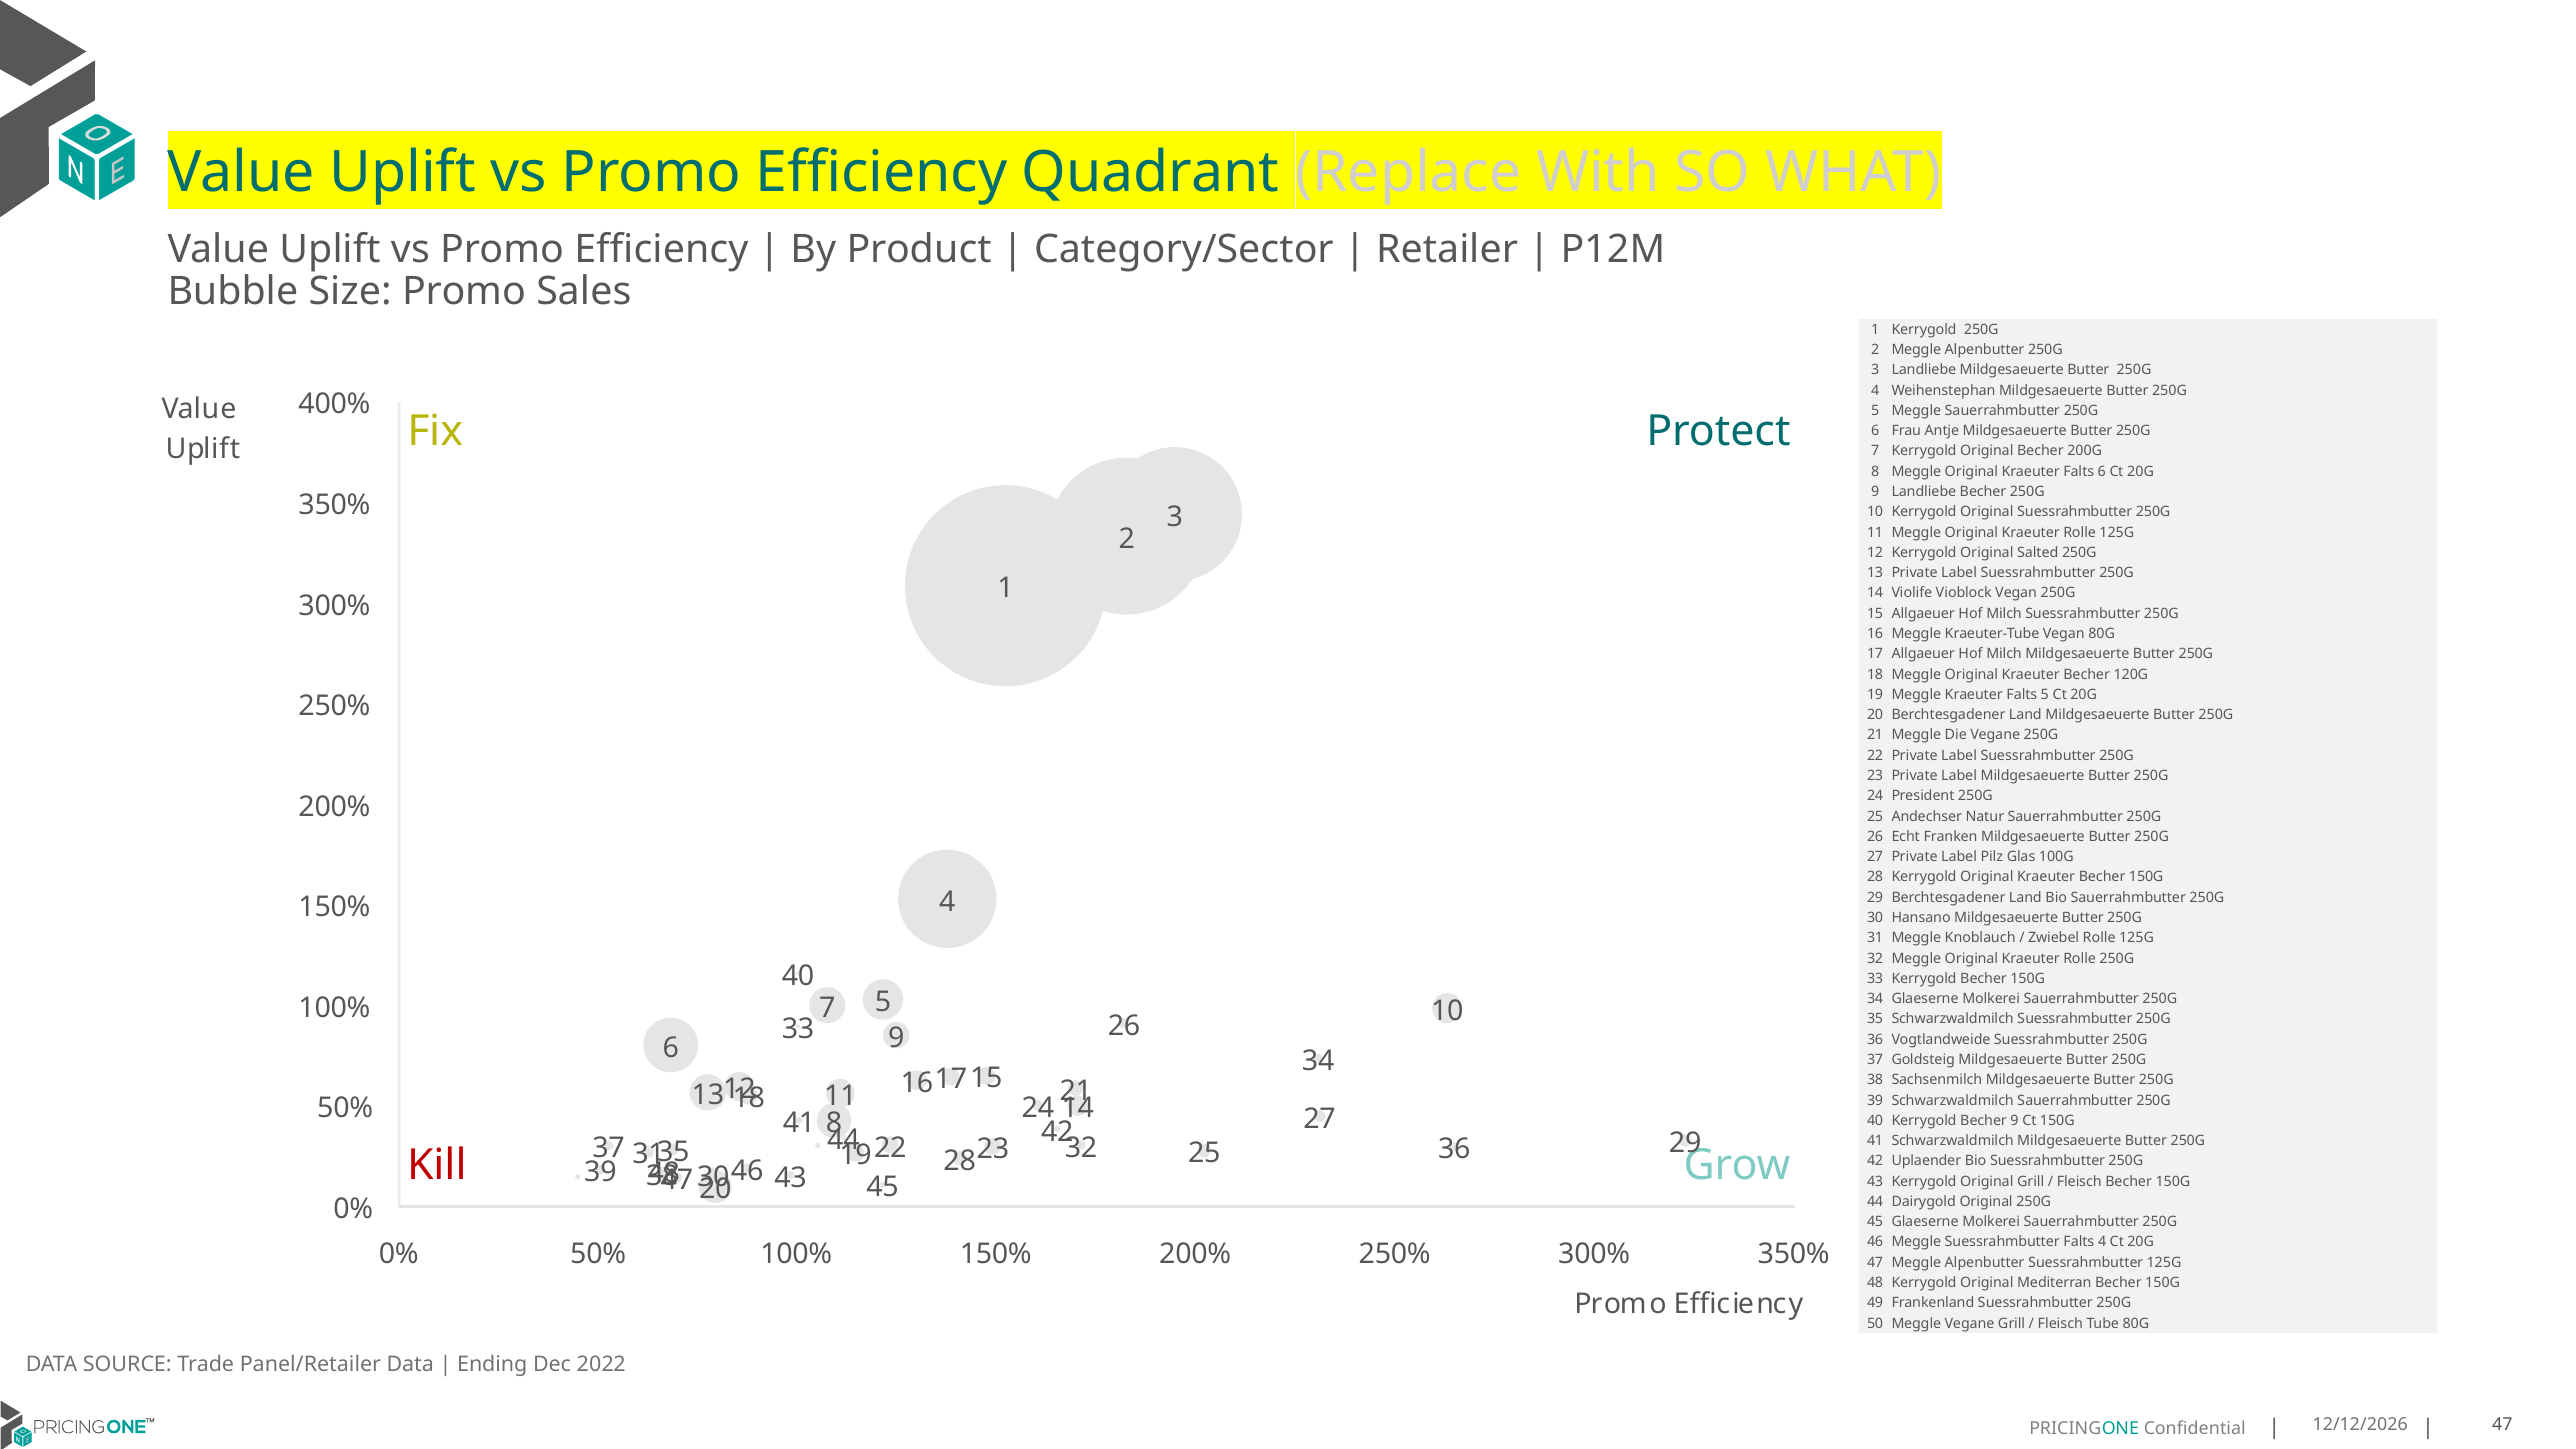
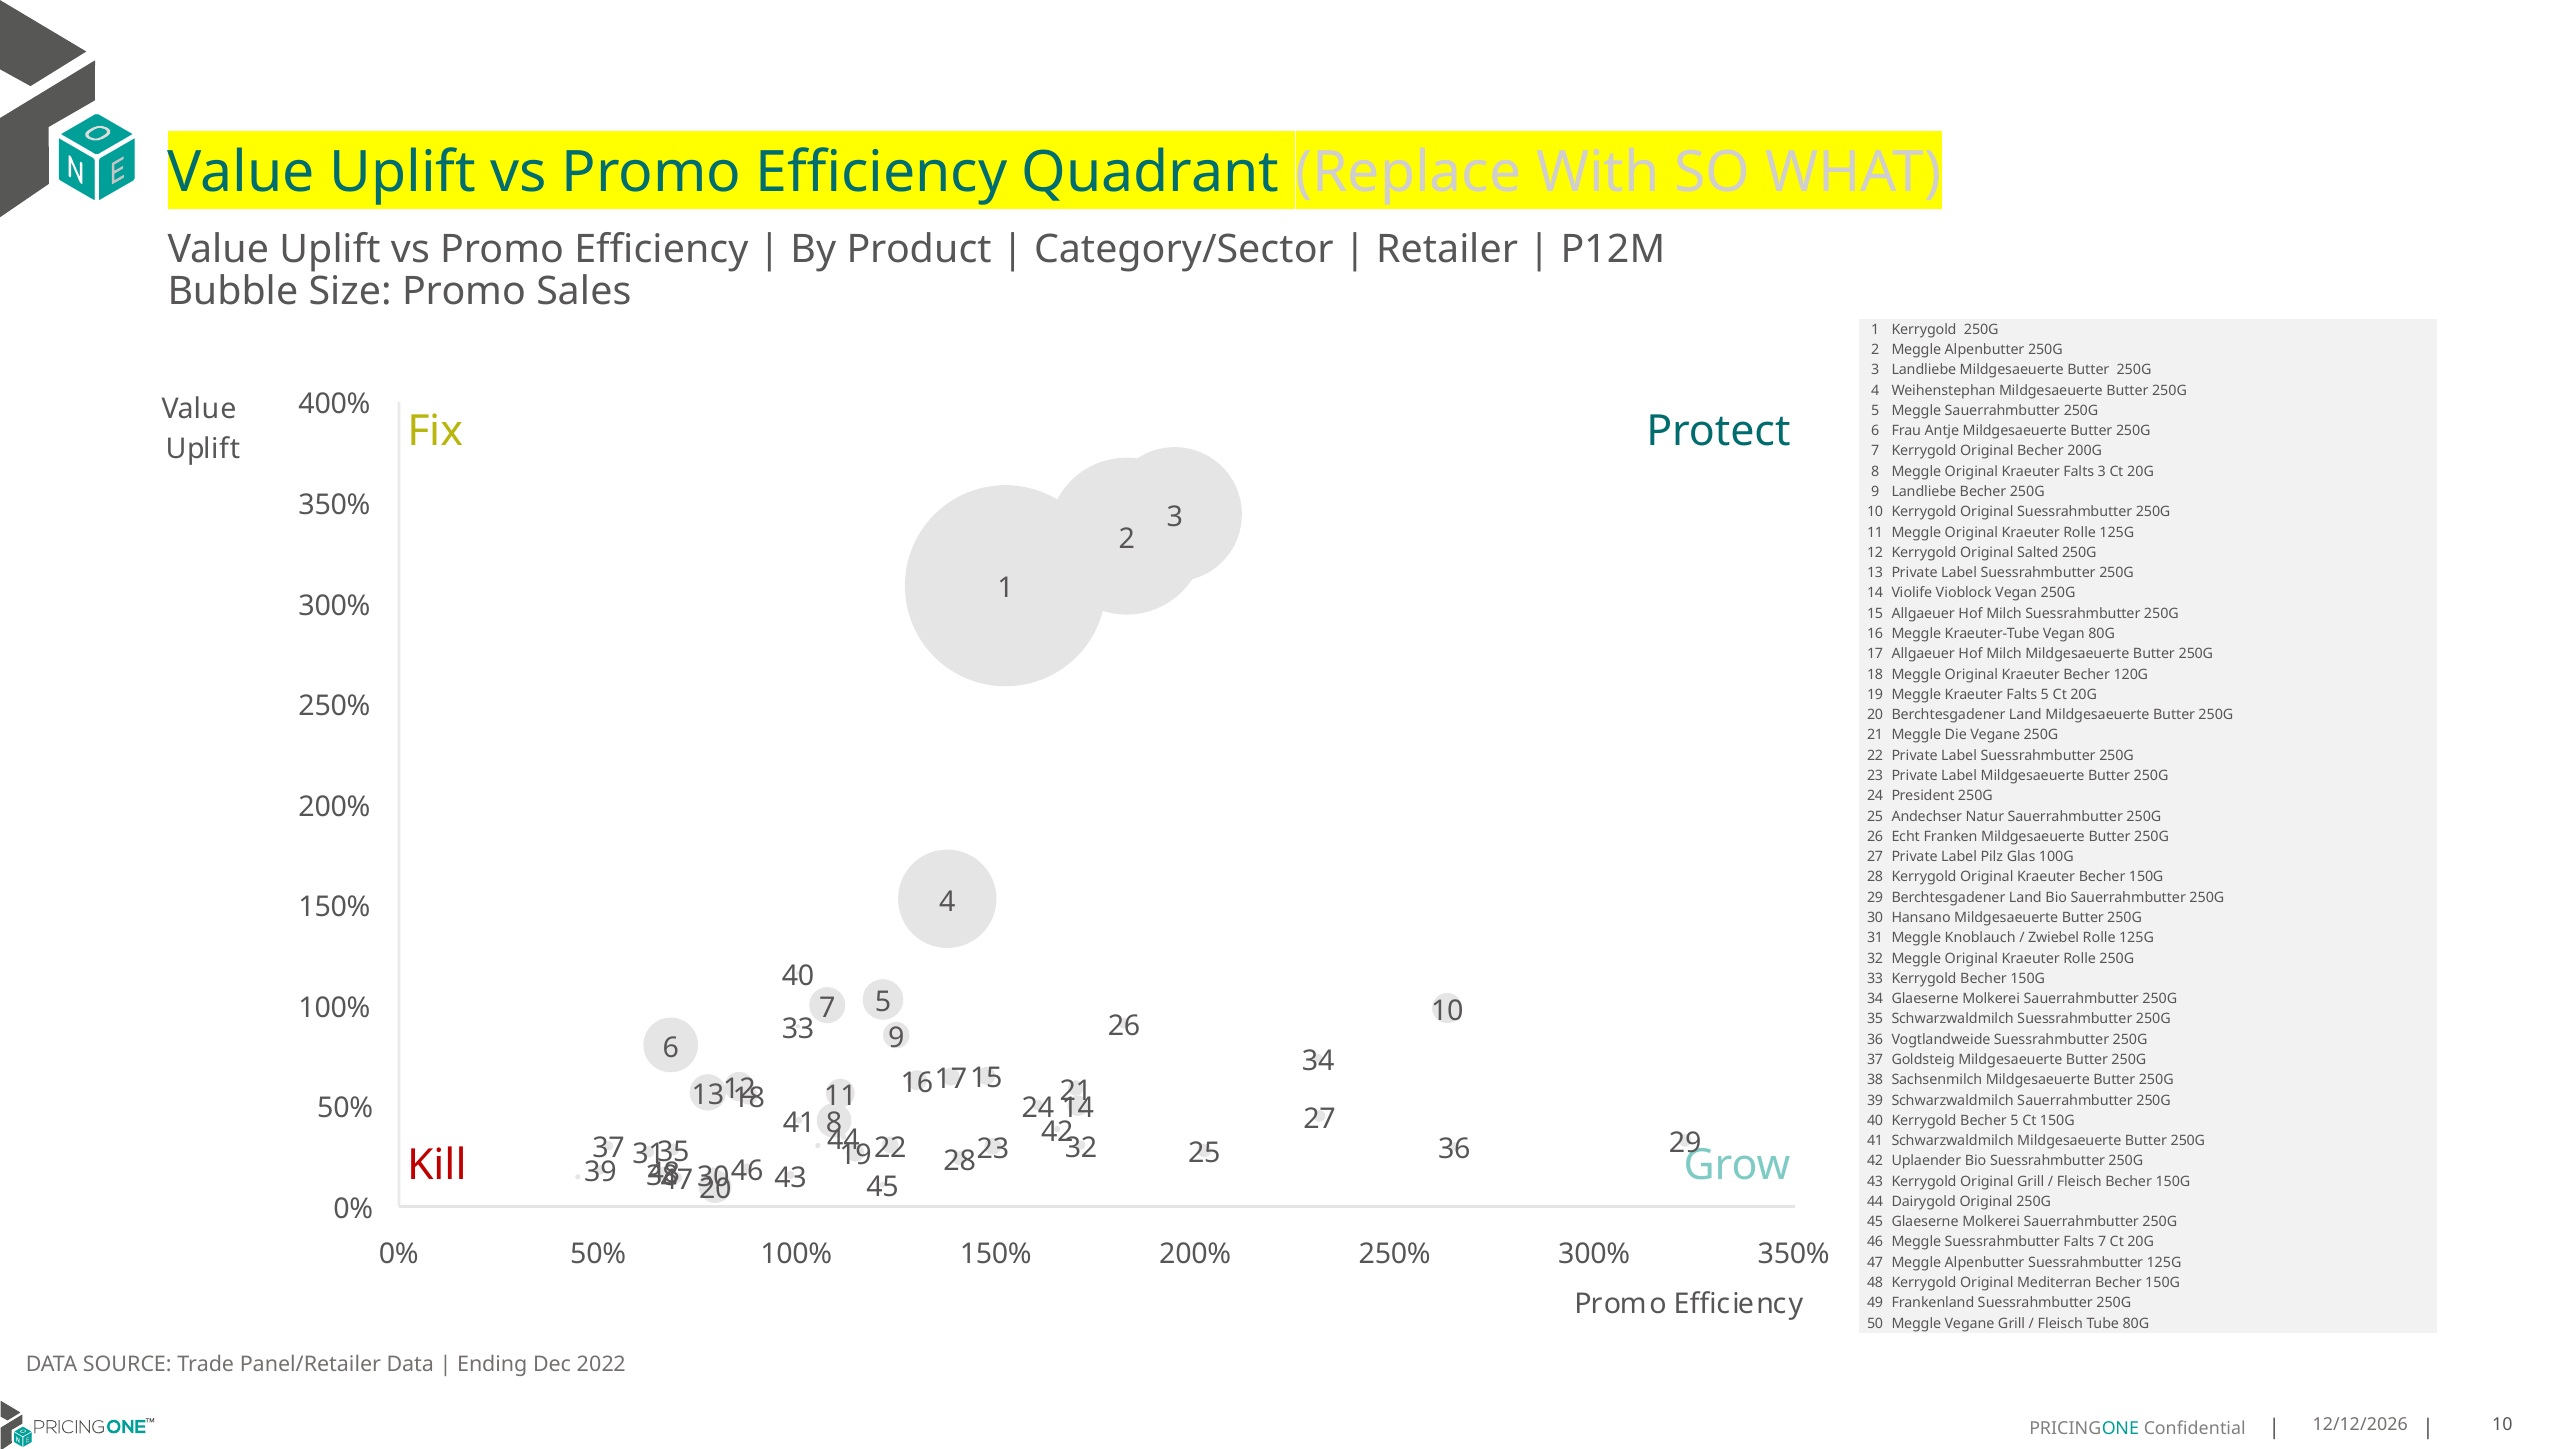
Falts 6: 6 -> 3
Becher 9: 9 -> 5
Falts 4: 4 -> 7
47 at (2502, 1425): 47 -> 10
